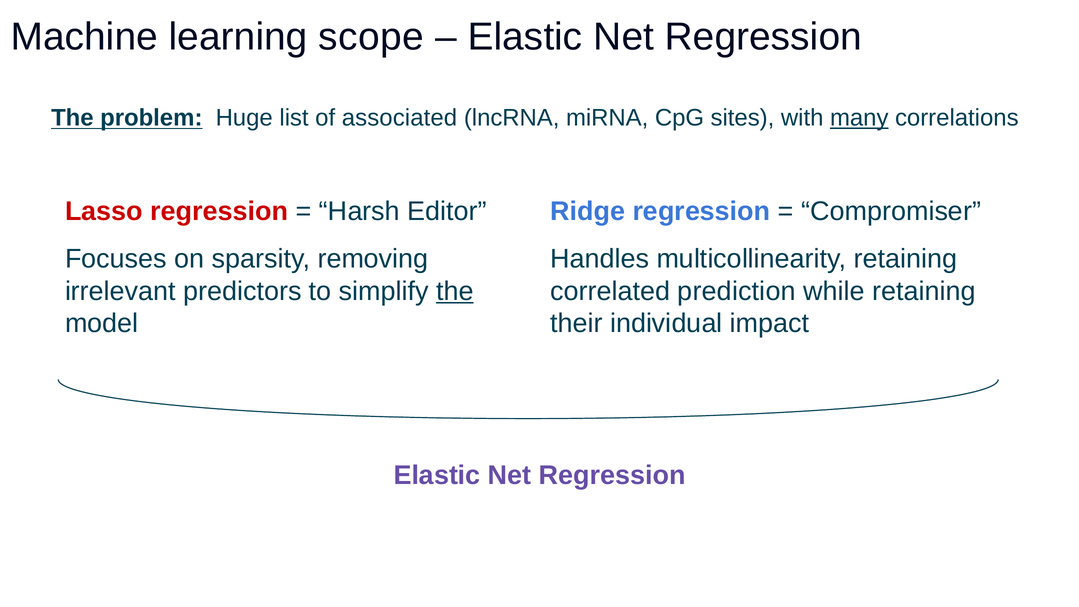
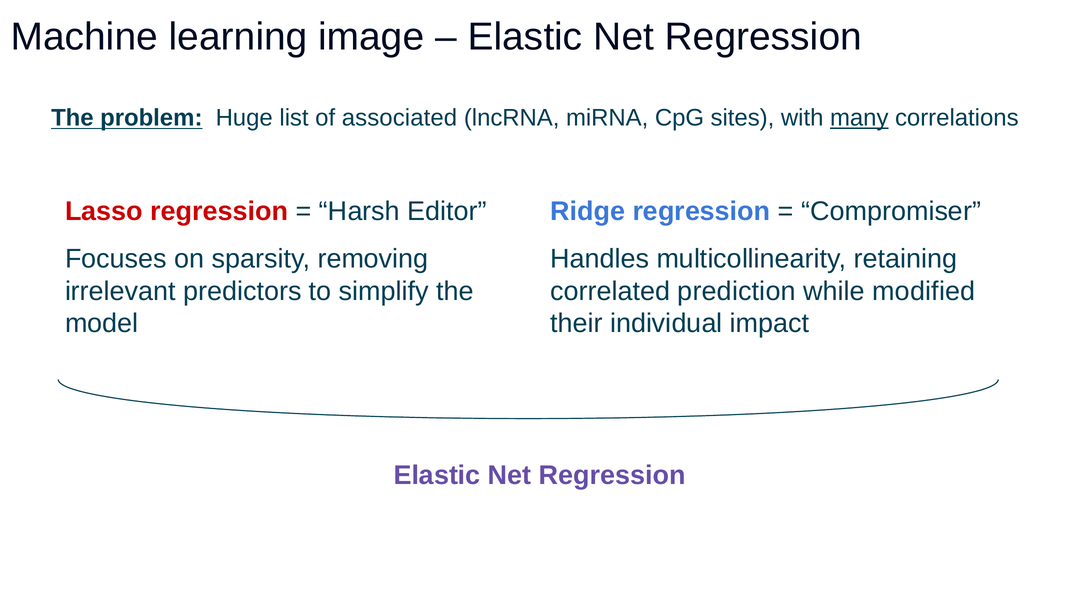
scope: scope -> image
the at (455, 291) underline: present -> none
while retaining: retaining -> modified
